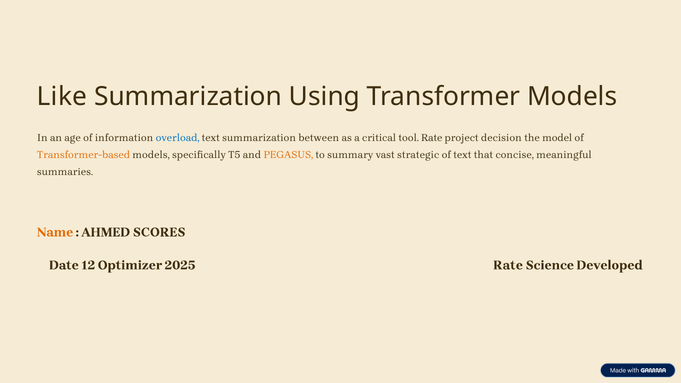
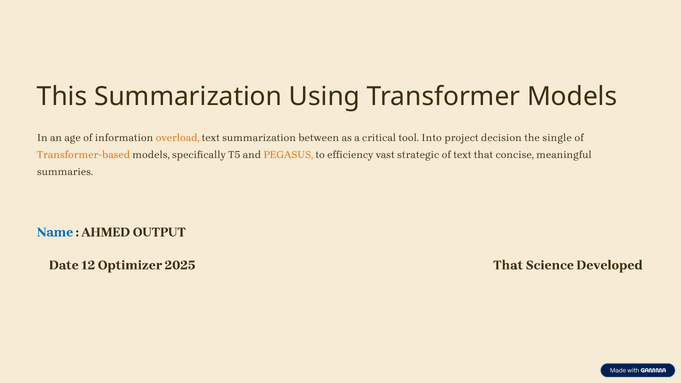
Like: Like -> This
overload colour: blue -> orange
tool Rate: Rate -> Into
model: model -> single
summary: summary -> efficiency
Name colour: orange -> blue
SCORES: SCORES -> OUTPUT
2025 Rate: Rate -> That
